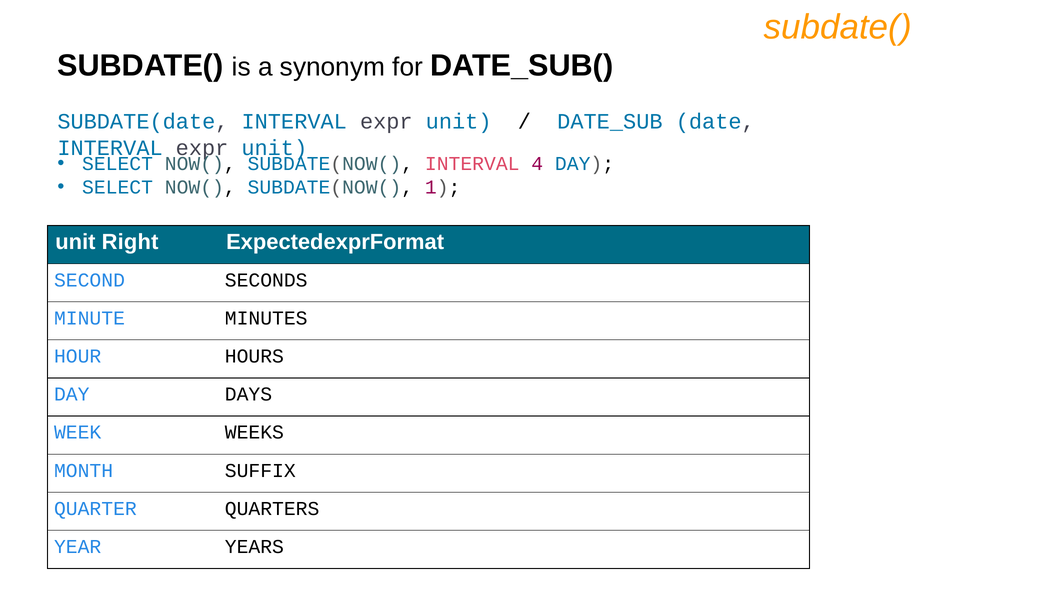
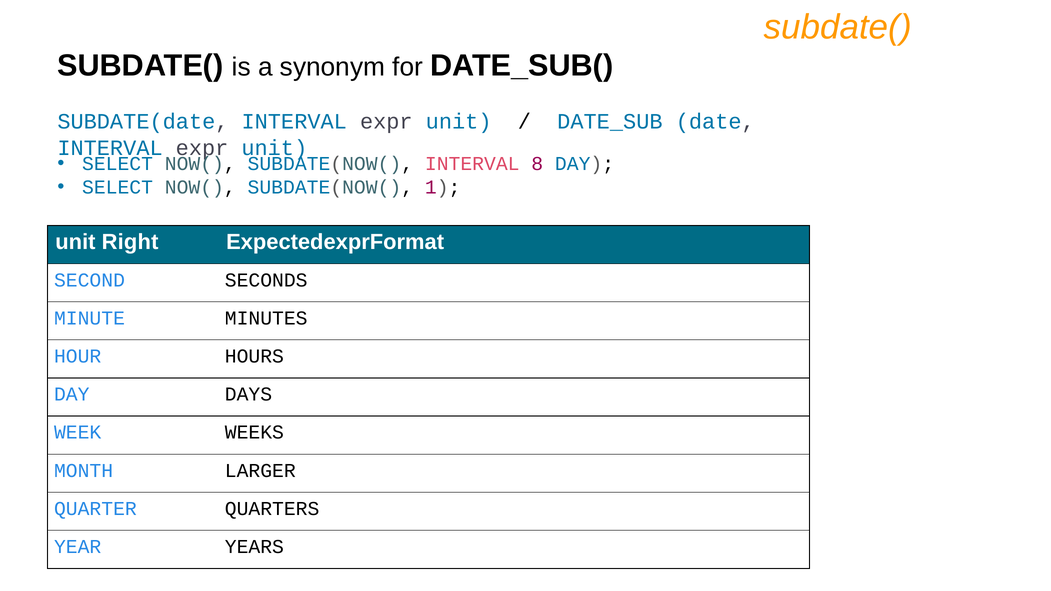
4: 4 -> 8
SUFFIX: SUFFIX -> LARGER
